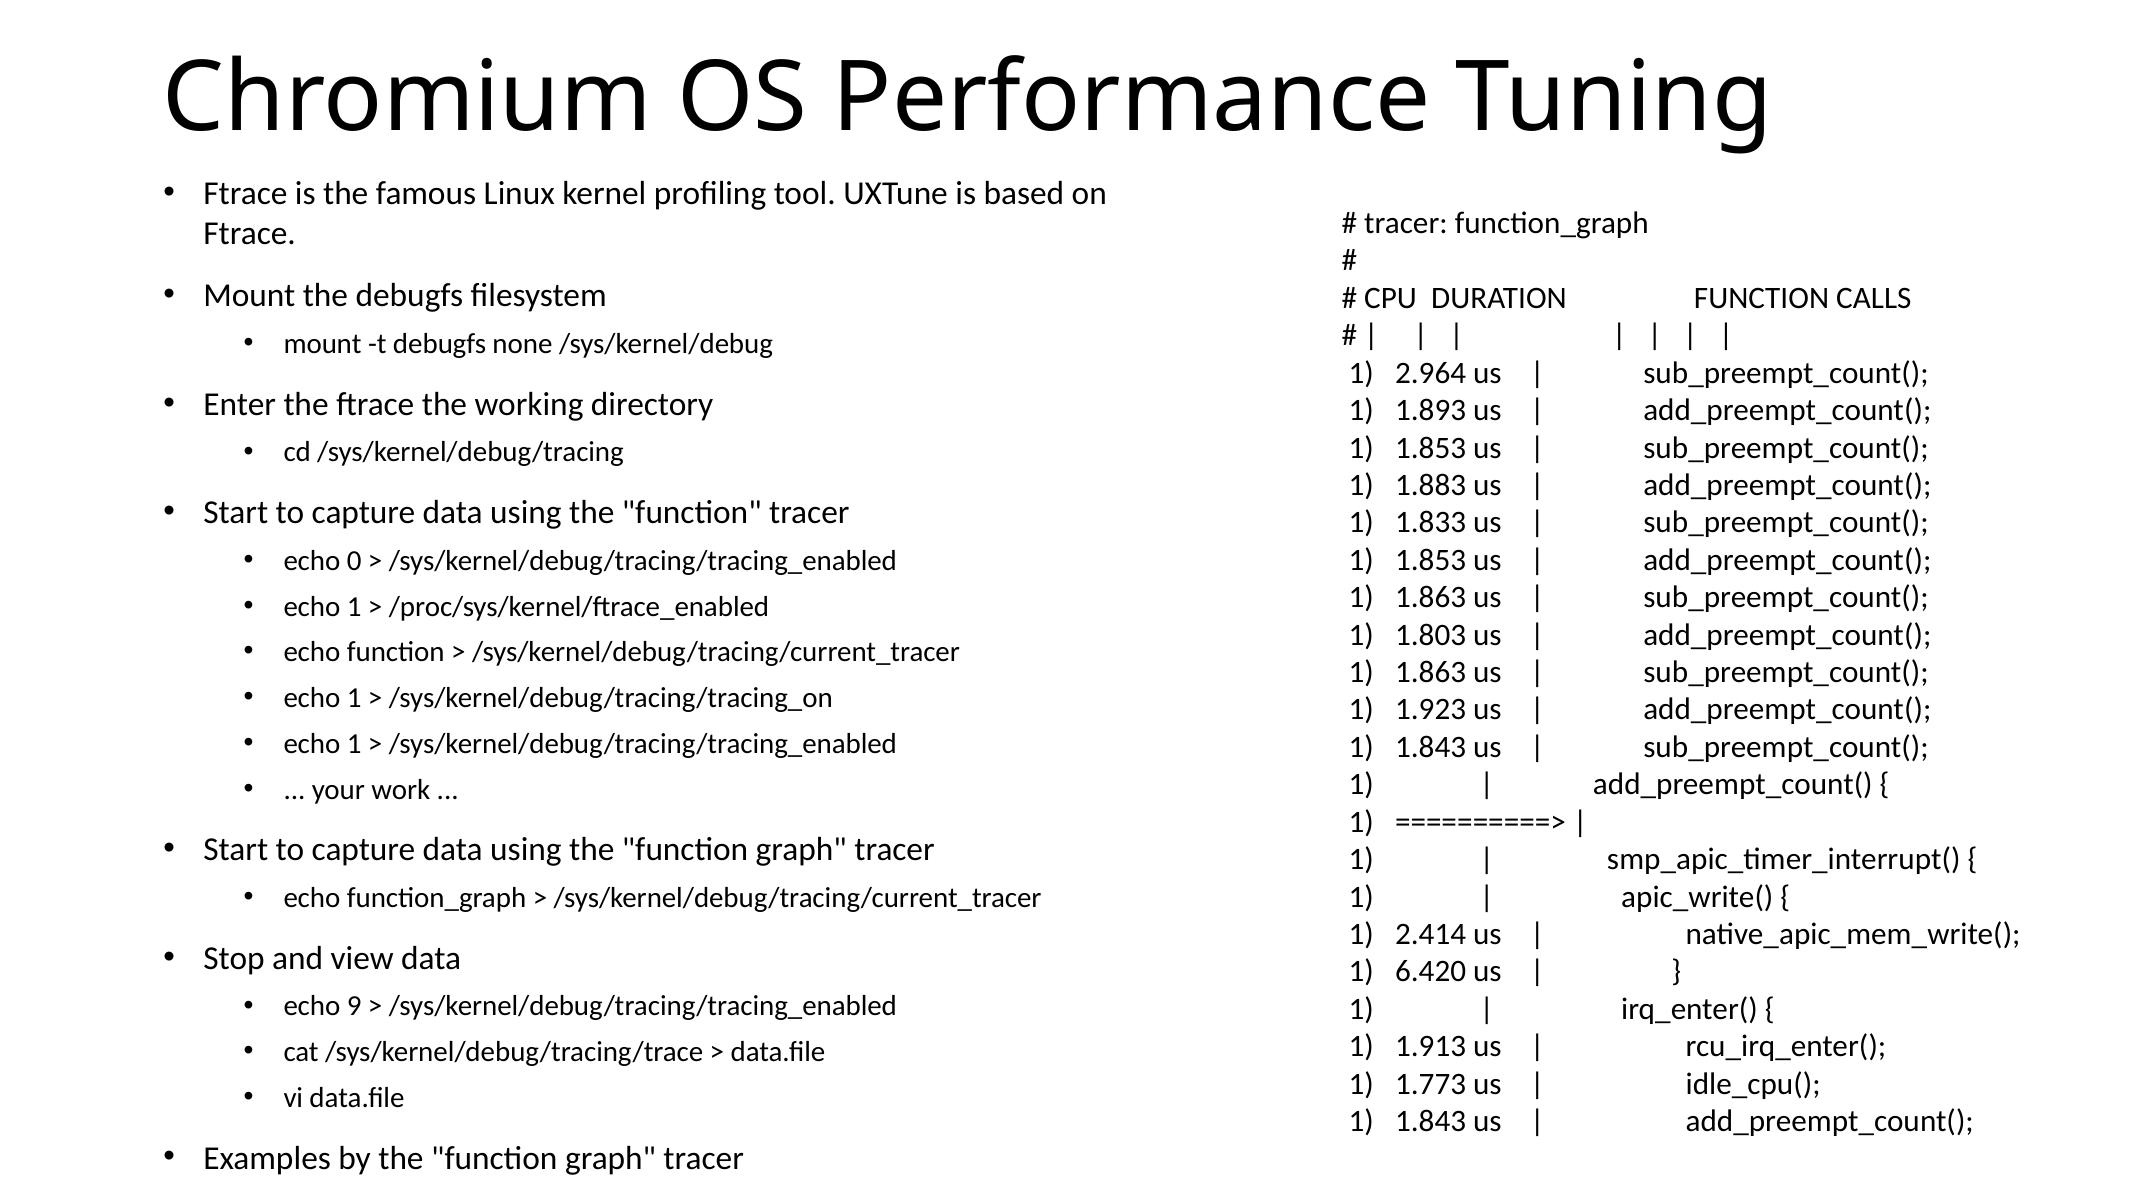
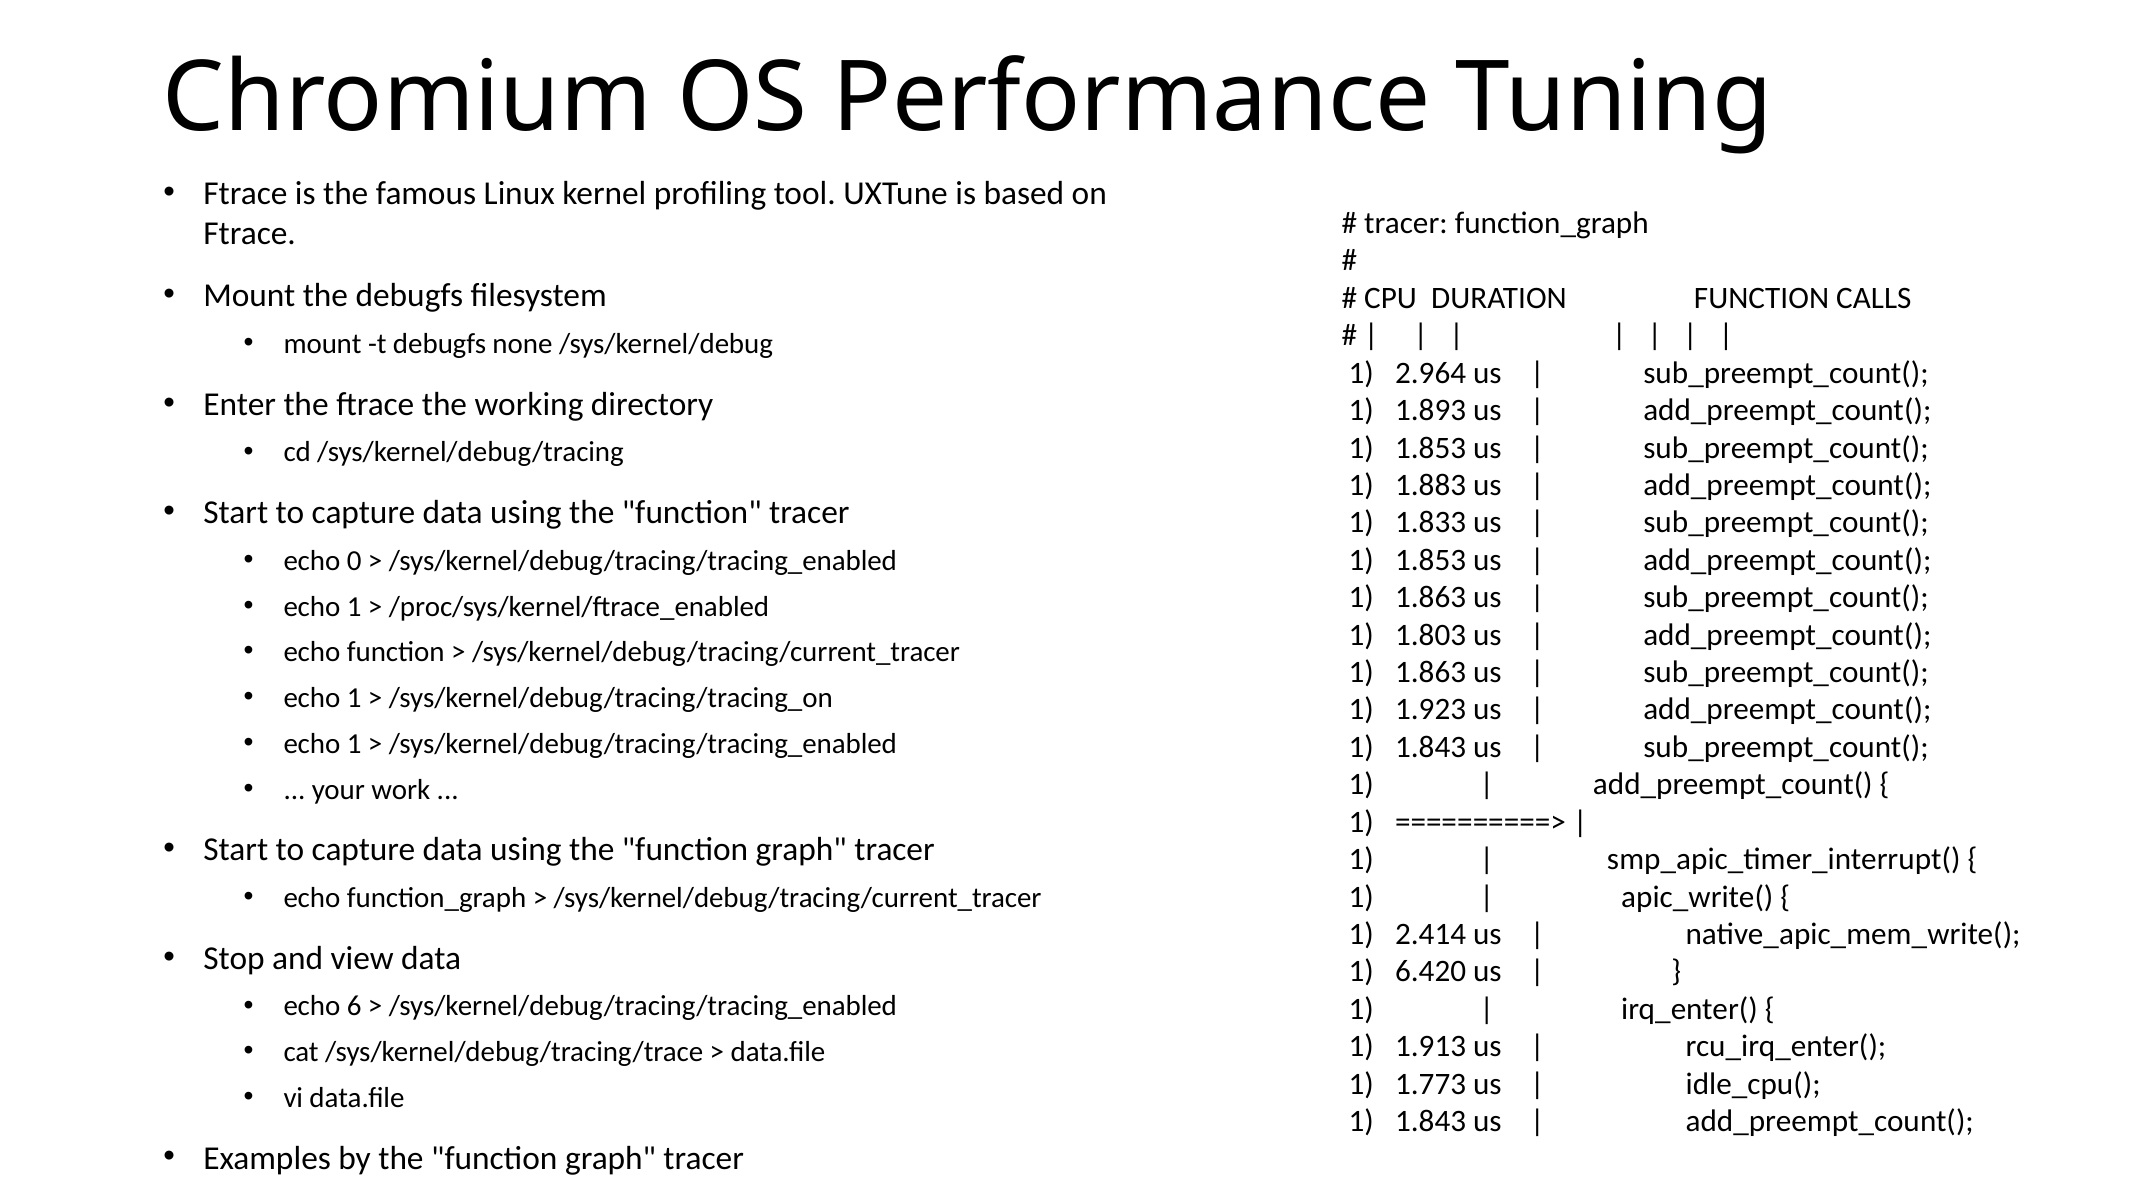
9: 9 -> 6
